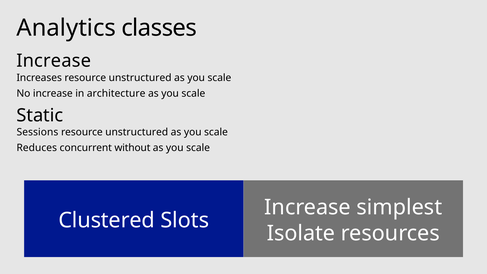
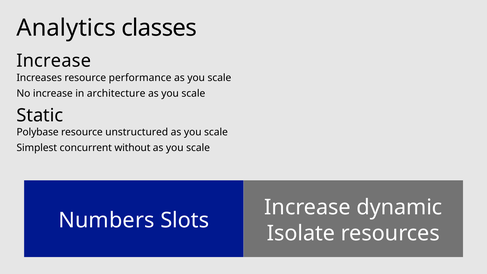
Increases resource unstructured: unstructured -> performance
Sessions: Sessions -> Polybase
Reduces: Reduces -> Simplest
simplest: simplest -> dynamic
Clustered: Clustered -> Numbers
